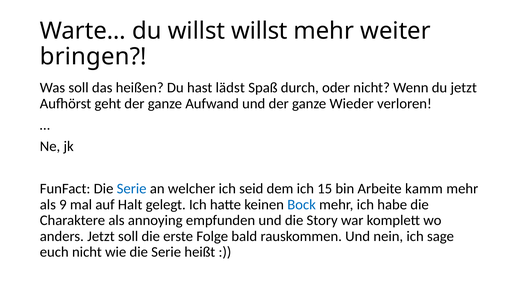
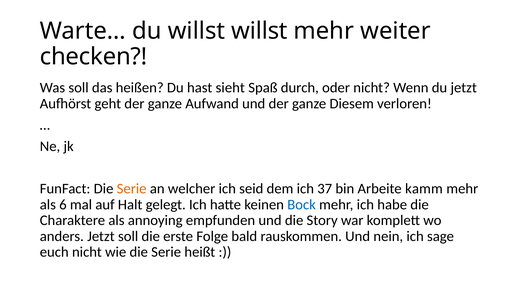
bringen: bringen -> checken
lädst: lädst -> sieht
Wieder: Wieder -> Diesem
Serie at (132, 189) colour: blue -> orange
15: 15 -> 37
9: 9 -> 6
